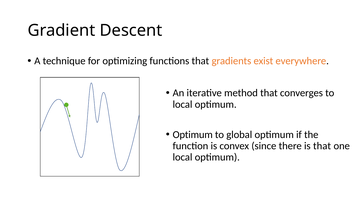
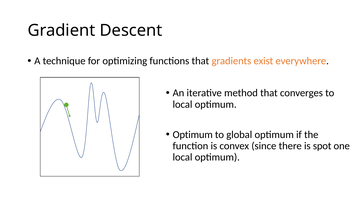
is that: that -> spot
